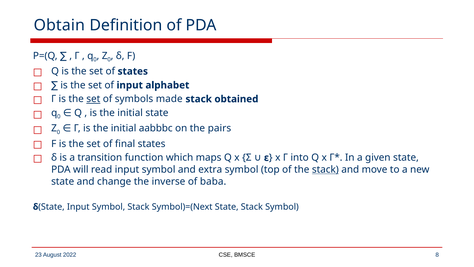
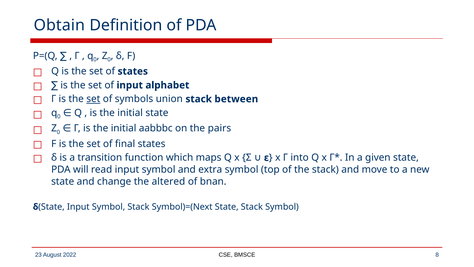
made: made -> union
obtained: obtained -> between
stack at (325, 169) underline: present -> none
inverse: inverse -> altered
baba: baba -> bnan
